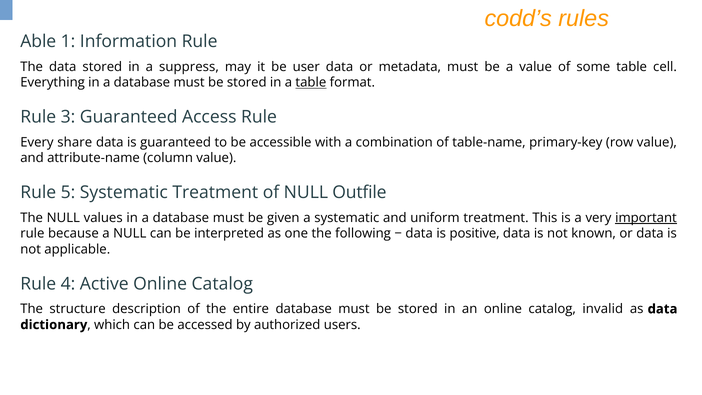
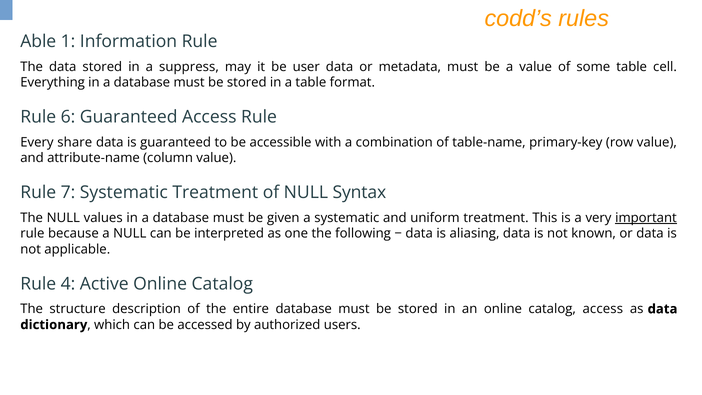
table at (311, 83) underline: present -> none
3: 3 -> 6
5: 5 -> 7
Outfile: Outfile -> Syntax
positive: positive -> aliasing
catalog invalid: invalid -> access
